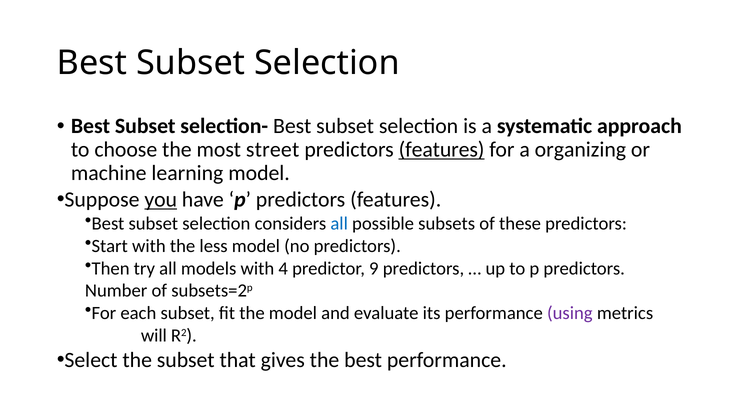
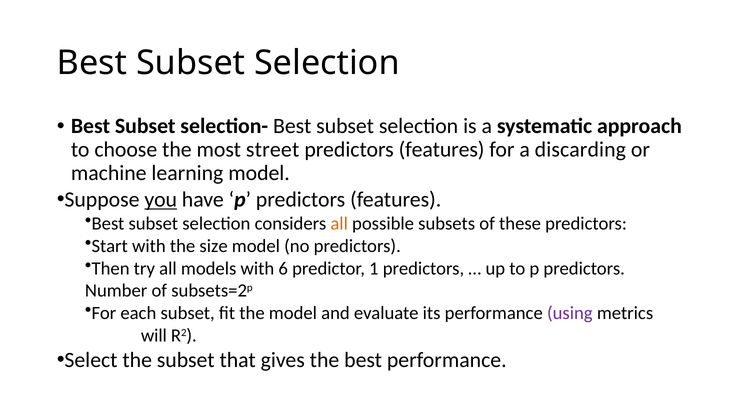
features at (442, 150) underline: present -> none
organizing: organizing -> discarding
all at (339, 224) colour: blue -> orange
less: less -> size
4: 4 -> 6
9: 9 -> 1
